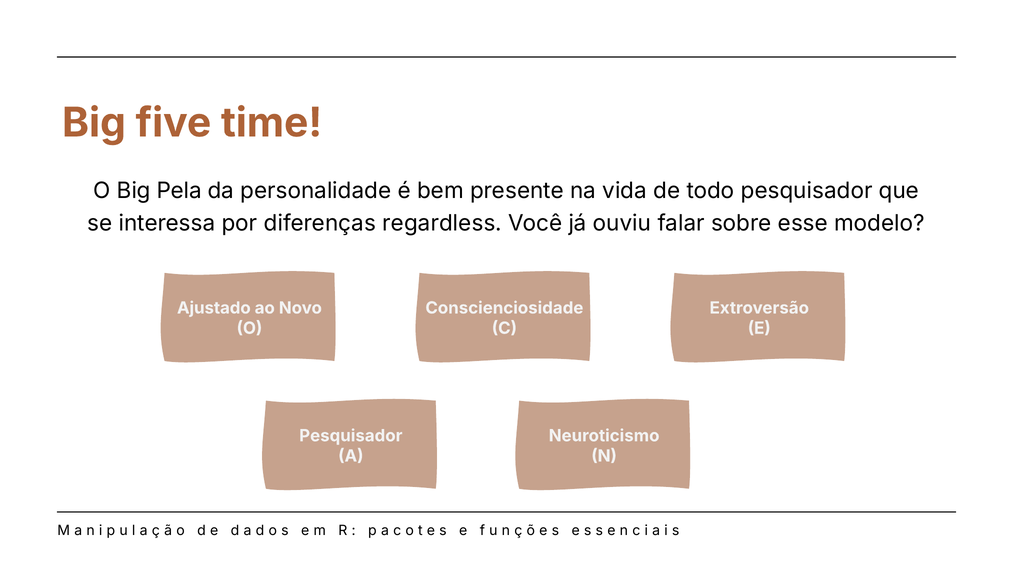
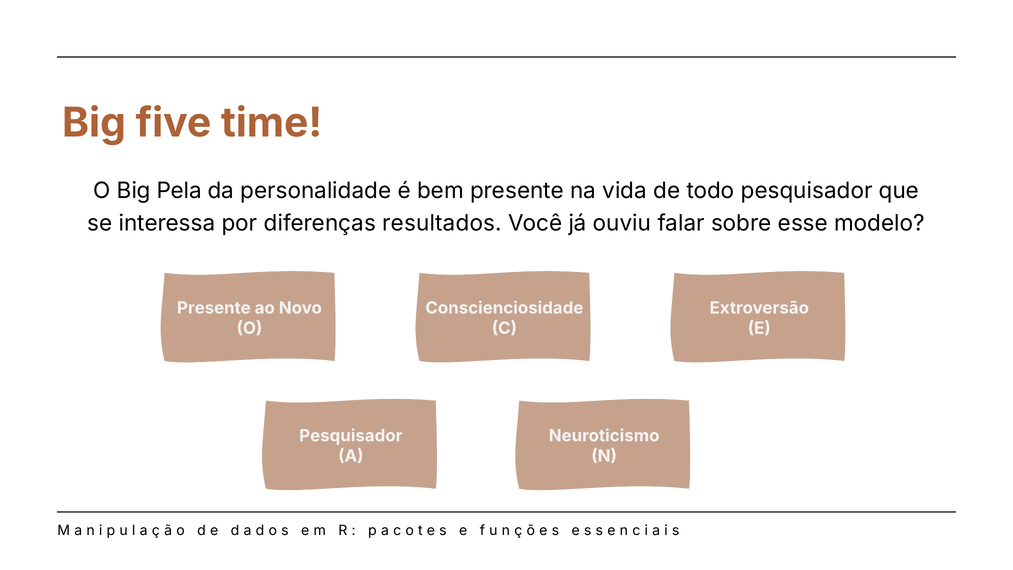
regardless: regardless -> resultados
Ajustado at (214, 308): Ajustado -> Presente
